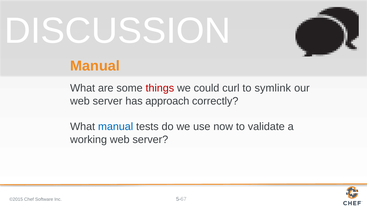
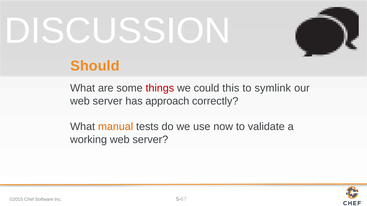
Manual at (95, 66): Manual -> Should
curl: curl -> this
manual at (116, 127) colour: blue -> orange
